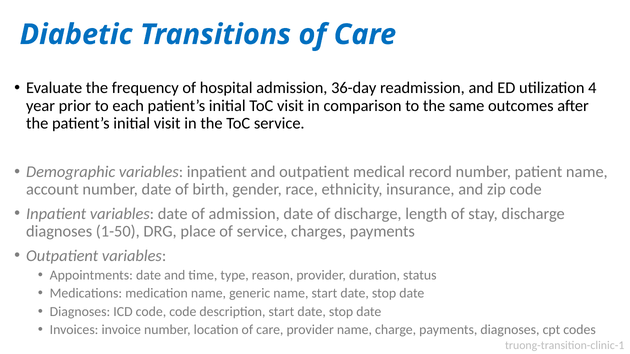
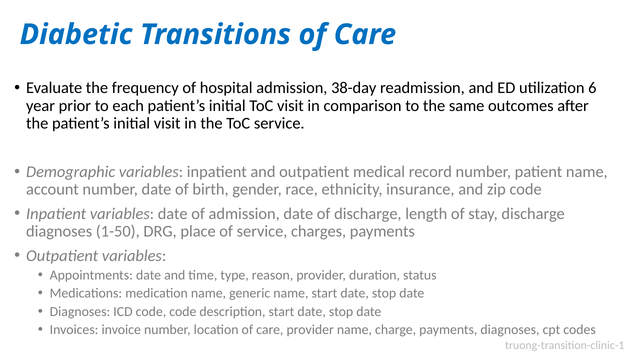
36-day: 36-day -> 38-day
4: 4 -> 6
